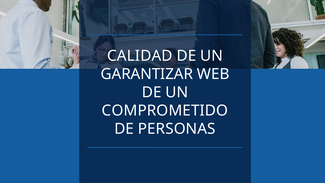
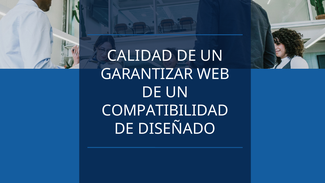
COMPROMETIDO: COMPROMETIDO -> COMPATIBILIDAD
PERSONAS: PERSONAS -> DISEÑADO
